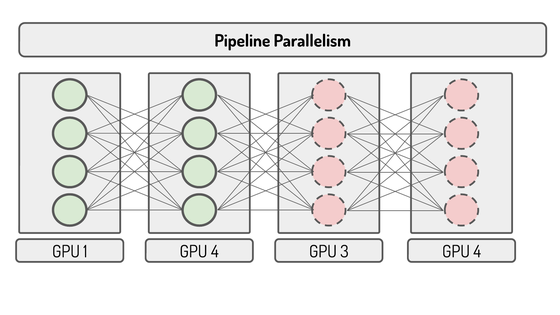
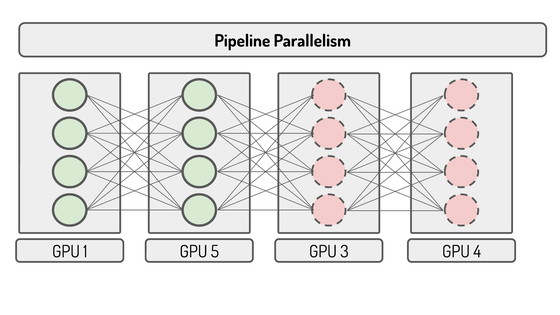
1 GPU 4: 4 -> 5
